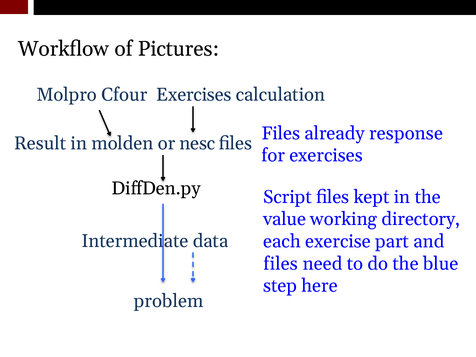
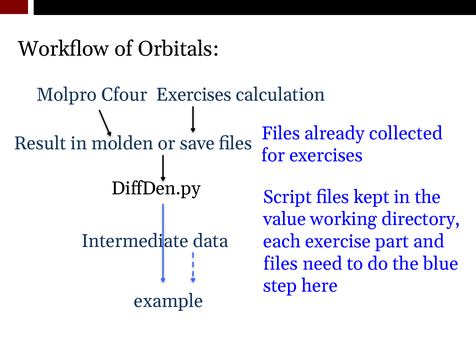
Pictures: Pictures -> Orbitals
response: response -> collected
nesc: nesc -> save
problem: problem -> example
